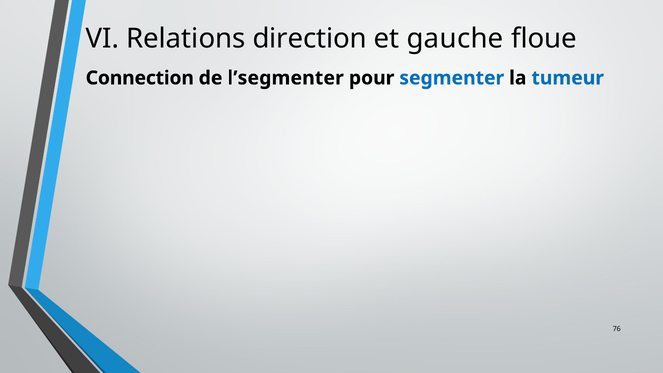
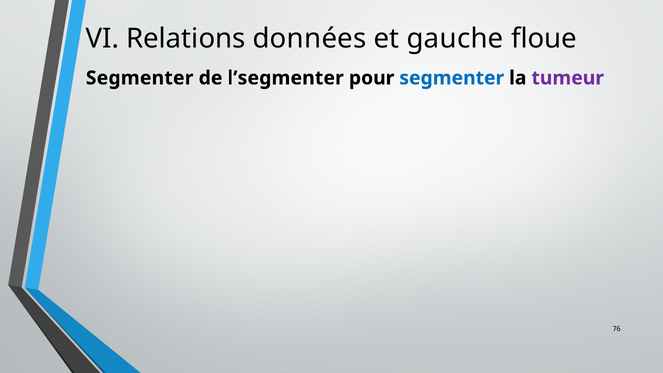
direction: direction -> données
Connection at (140, 78): Connection -> Segmenter
tumeur colour: blue -> purple
